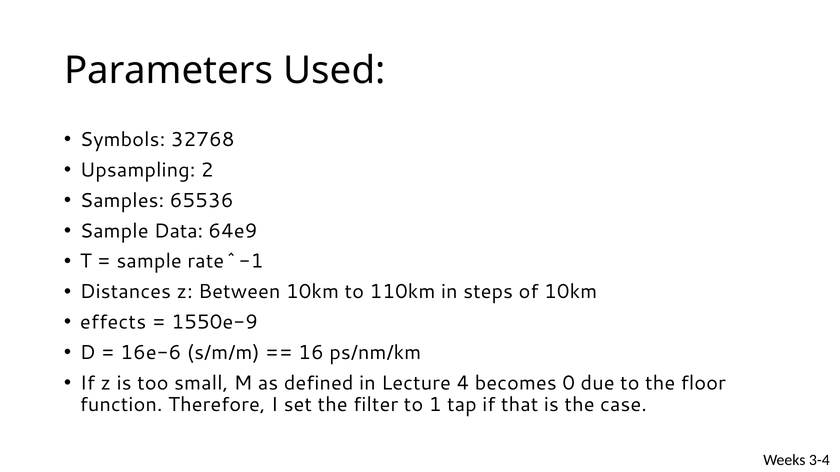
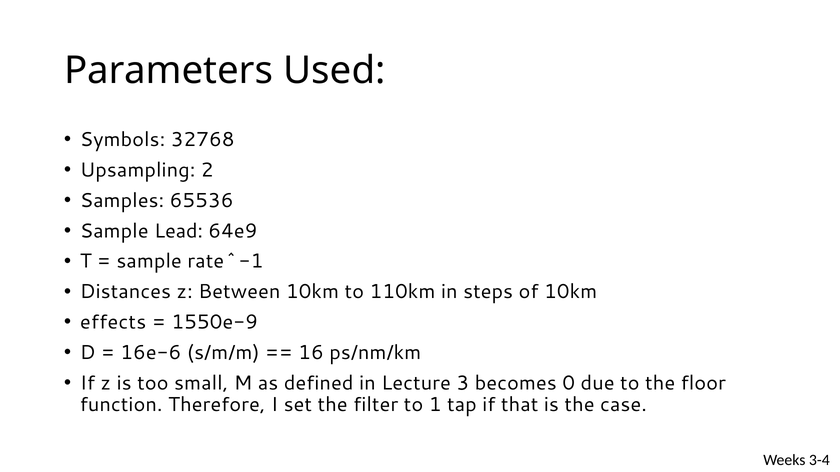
Data: Data -> Lead
4: 4 -> 3
